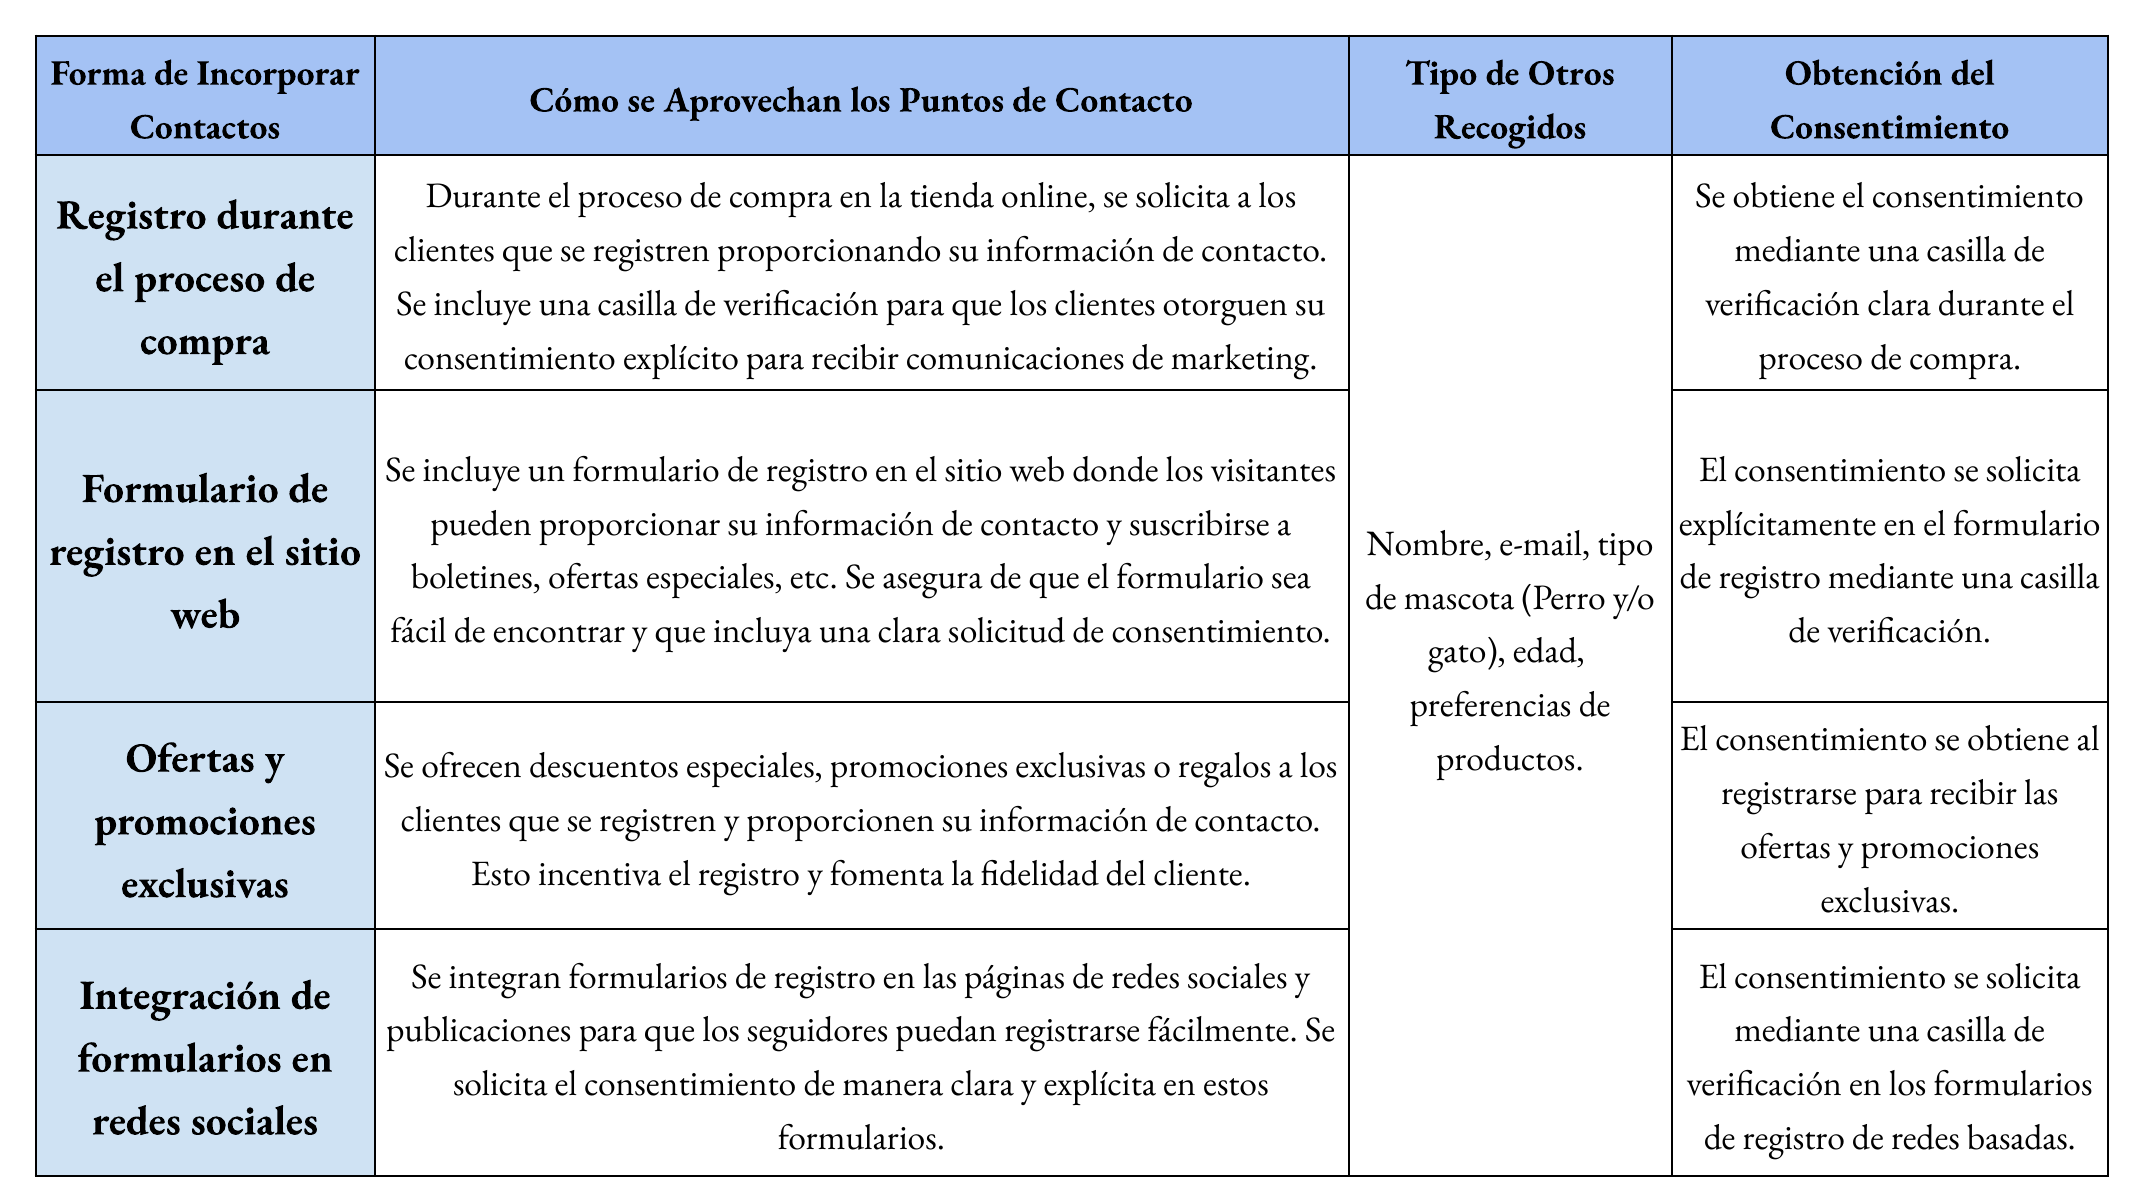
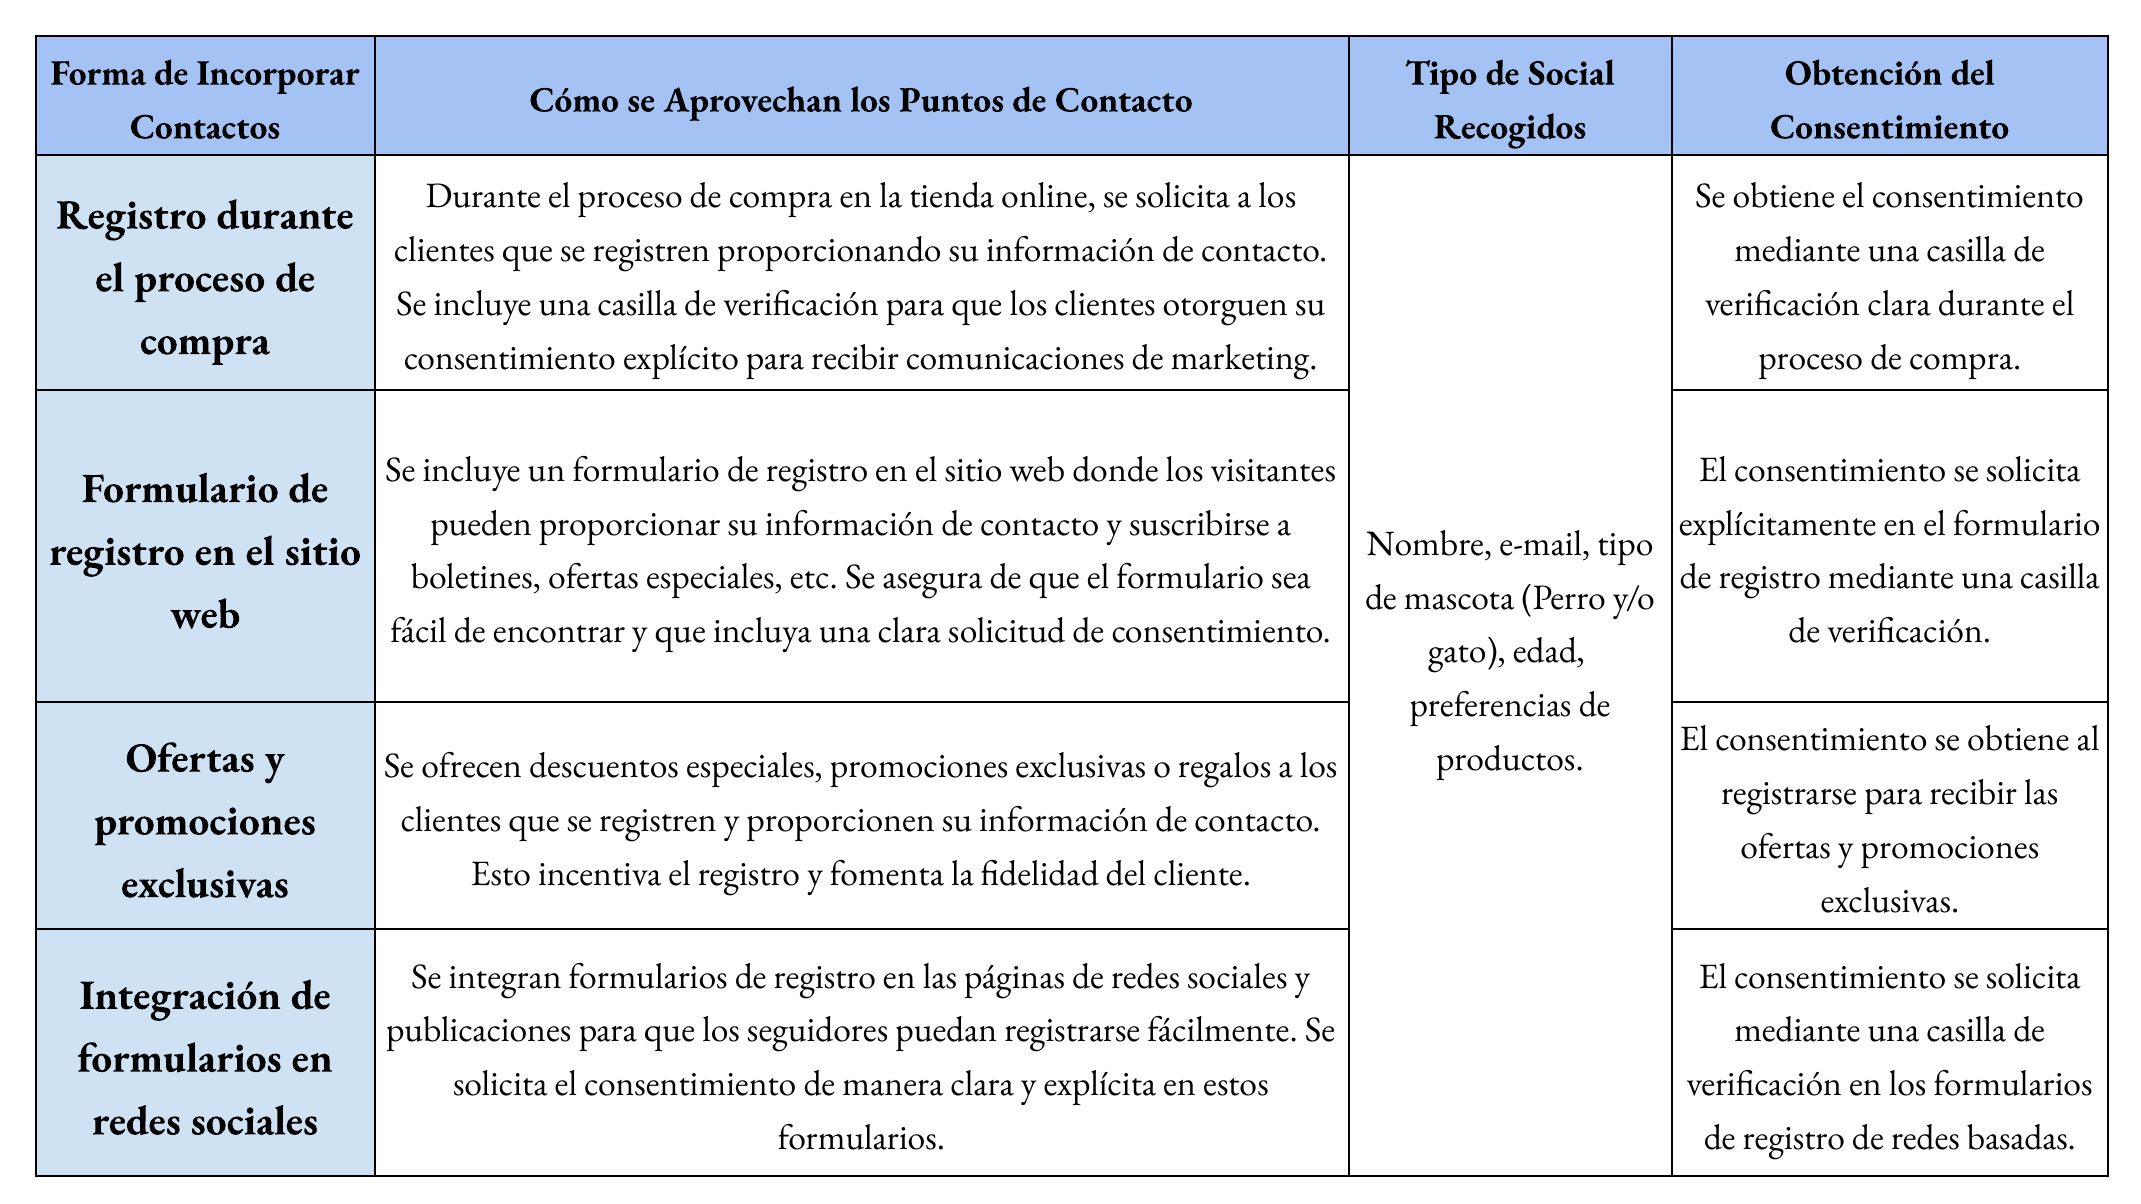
Otros: Otros -> Social
